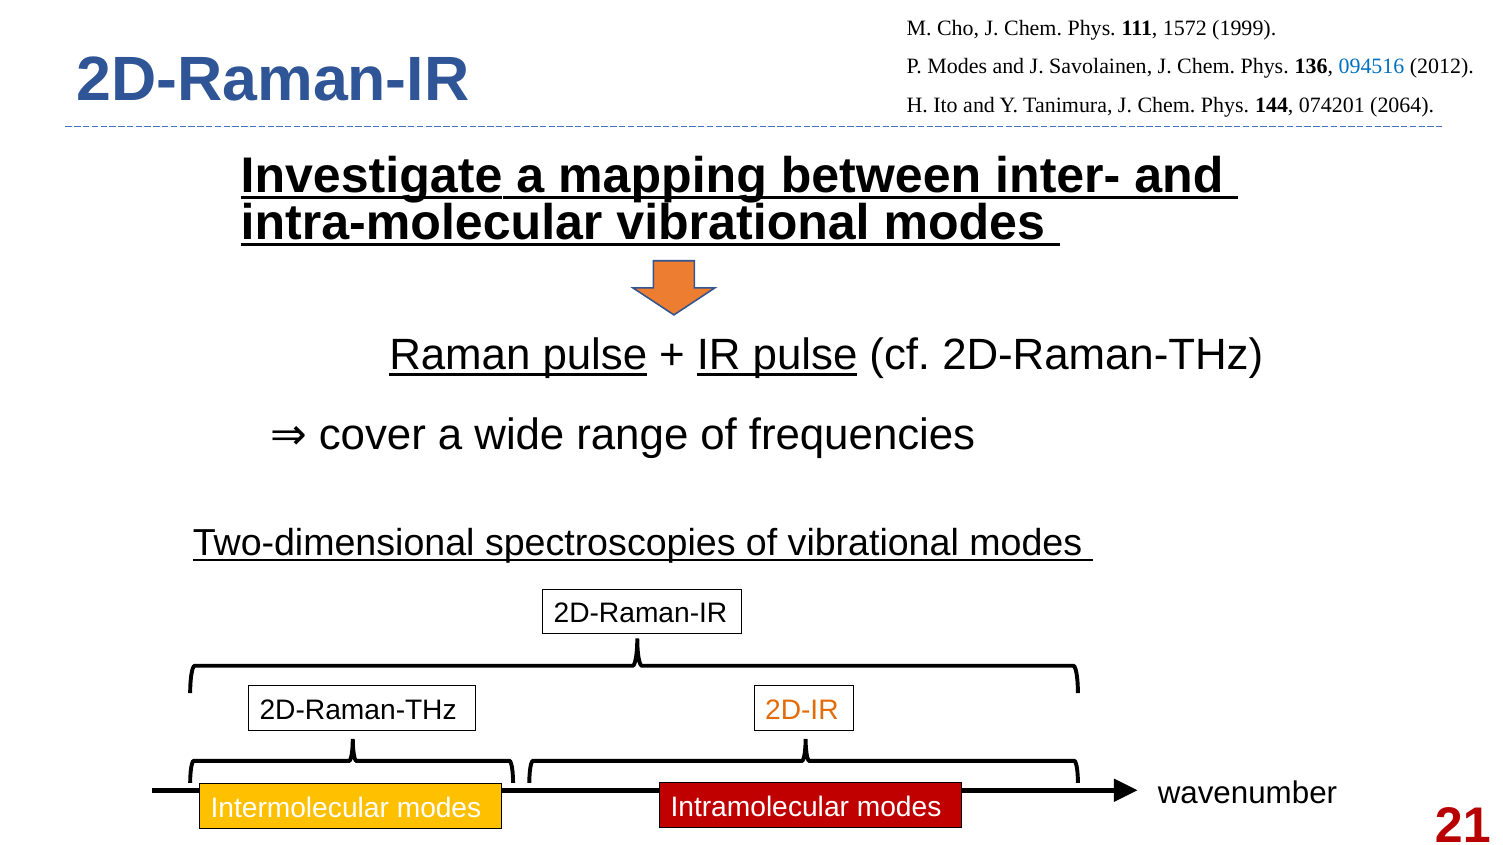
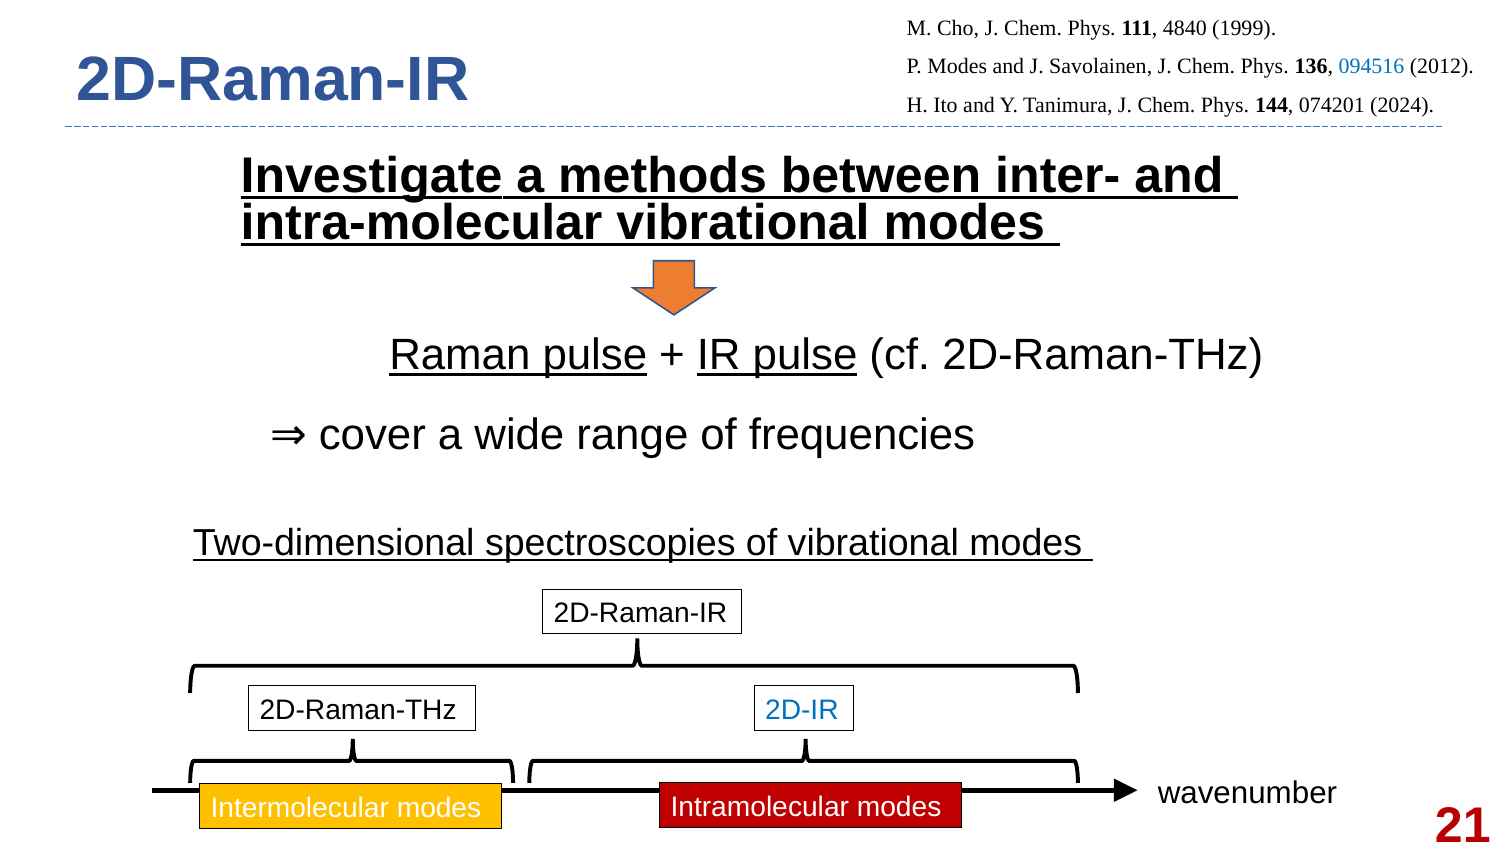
1572: 1572 -> 4840
2064: 2064 -> 2024
mapping: mapping -> methods
2D-IR colour: orange -> blue
